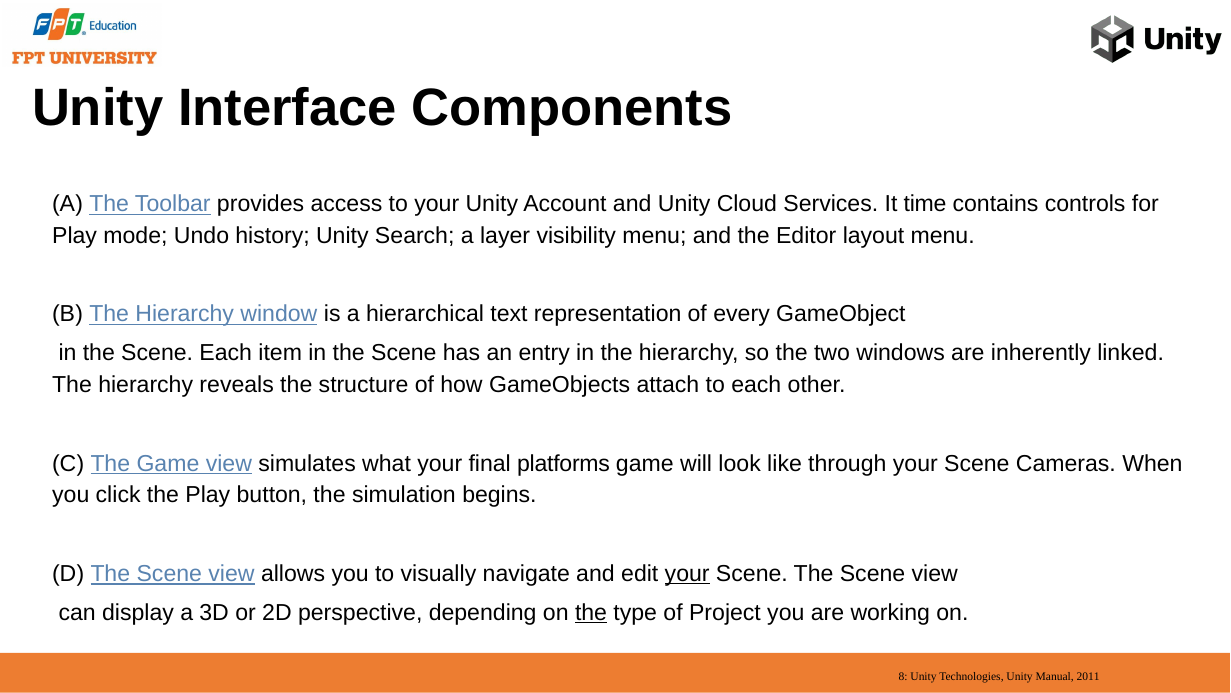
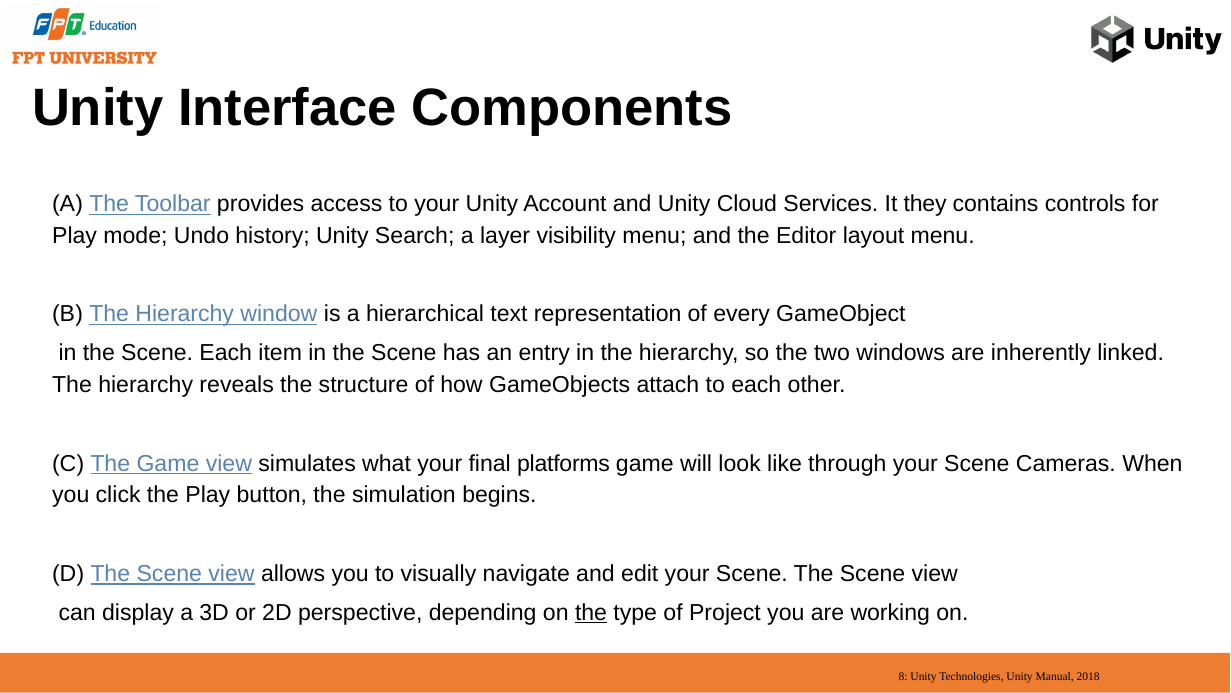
time: time -> they
your at (687, 573) underline: present -> none
2011: 2011 -> 2018
